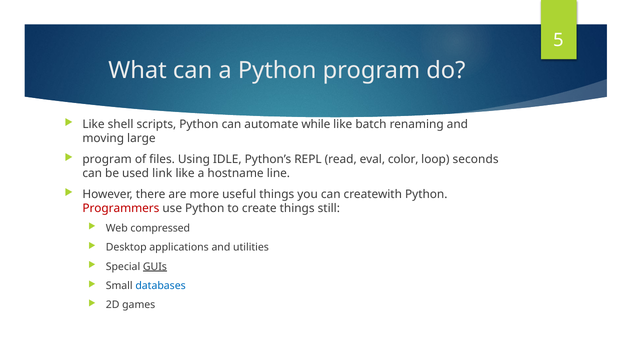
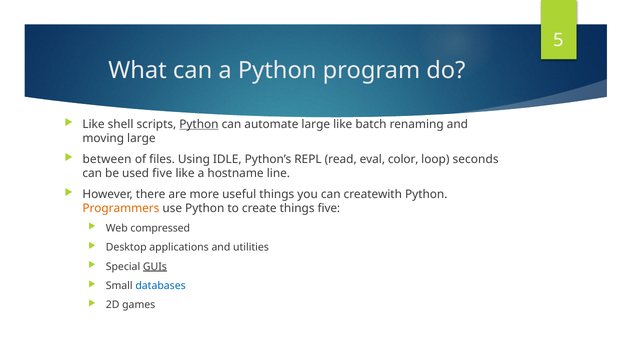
Python at (199, 124) underline: none -> present
automate while: while -> large
program at (107, 159): program -> between
used link: link -> five
Programmers colour: red -> orange
things still: still -> five
